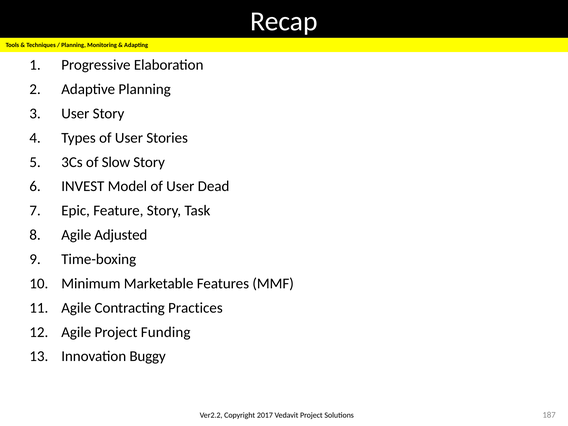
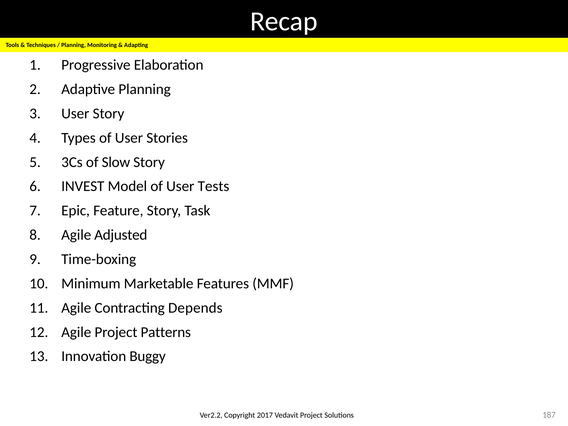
Dead: Dead -> Tests
Practices: Practices -> Depends
Funding: Funding -> Patterns
